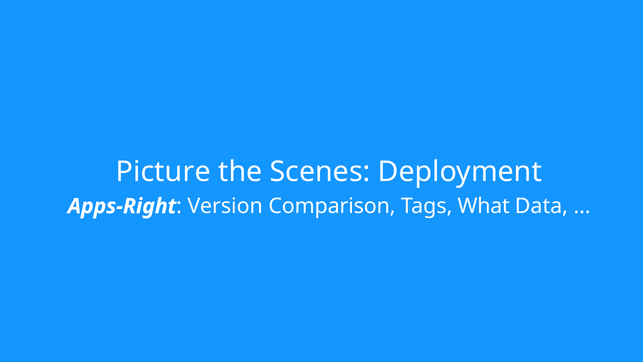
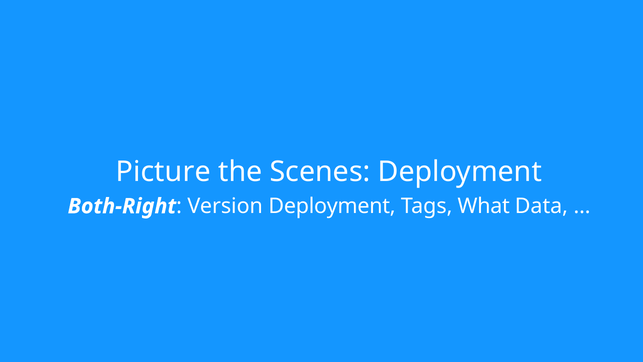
Apps-Right: Apps-Right -> Both-Right
Version Comparison: Comparison -> Deployment
